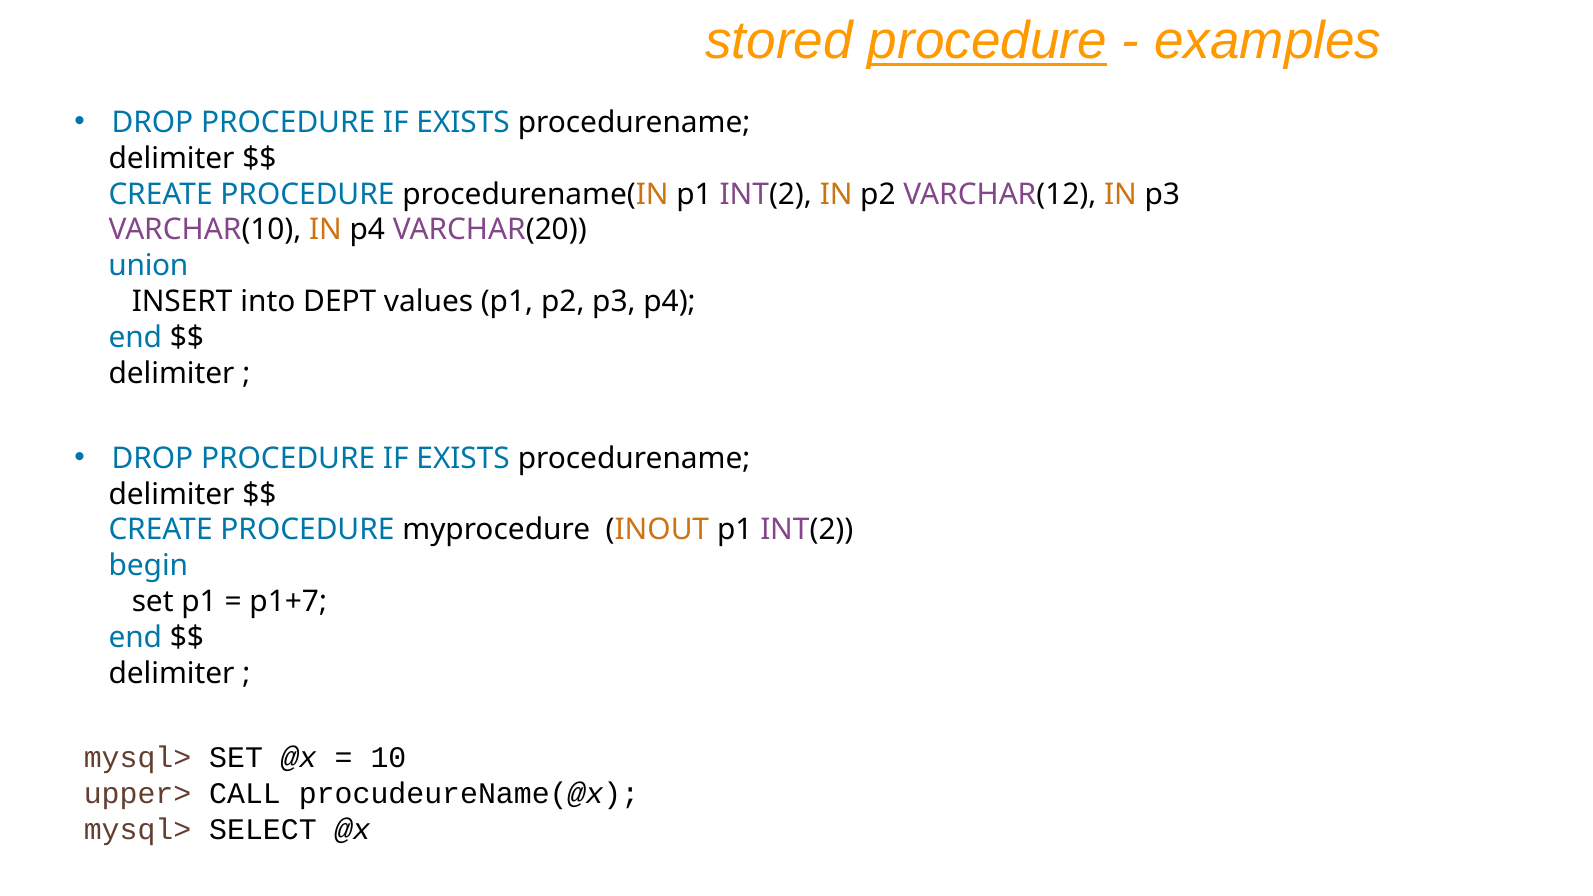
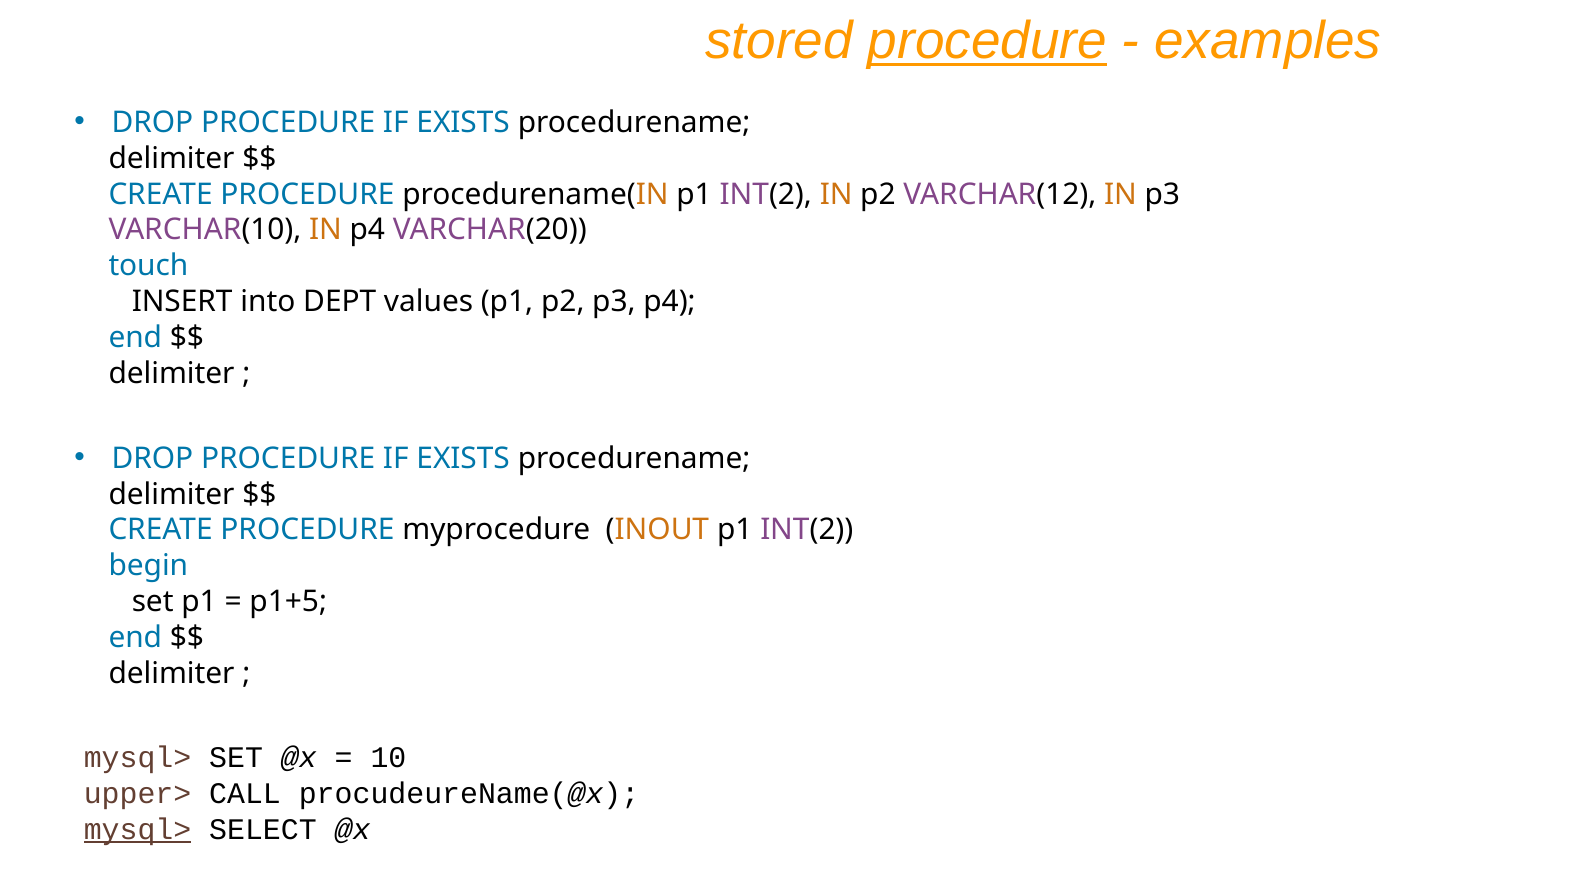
union: union -> touch
p1+7: p1+7 -> p1+5
mysql> at (138, 829) underline: none -> present
